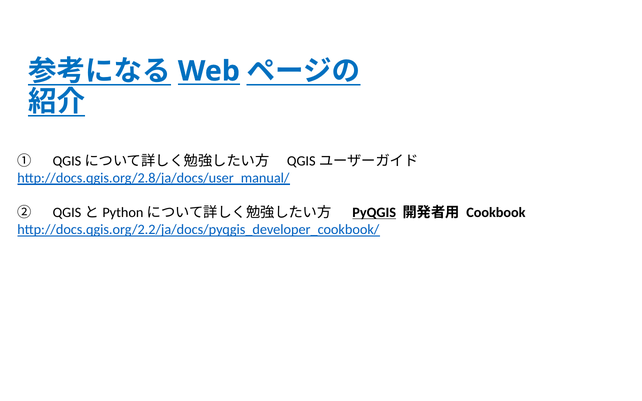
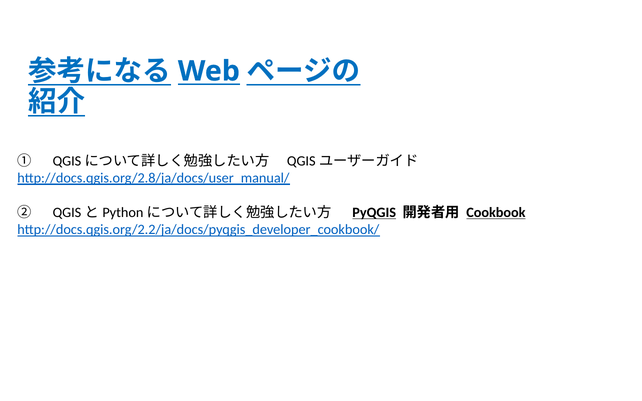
Cookbook underline: none -> present
